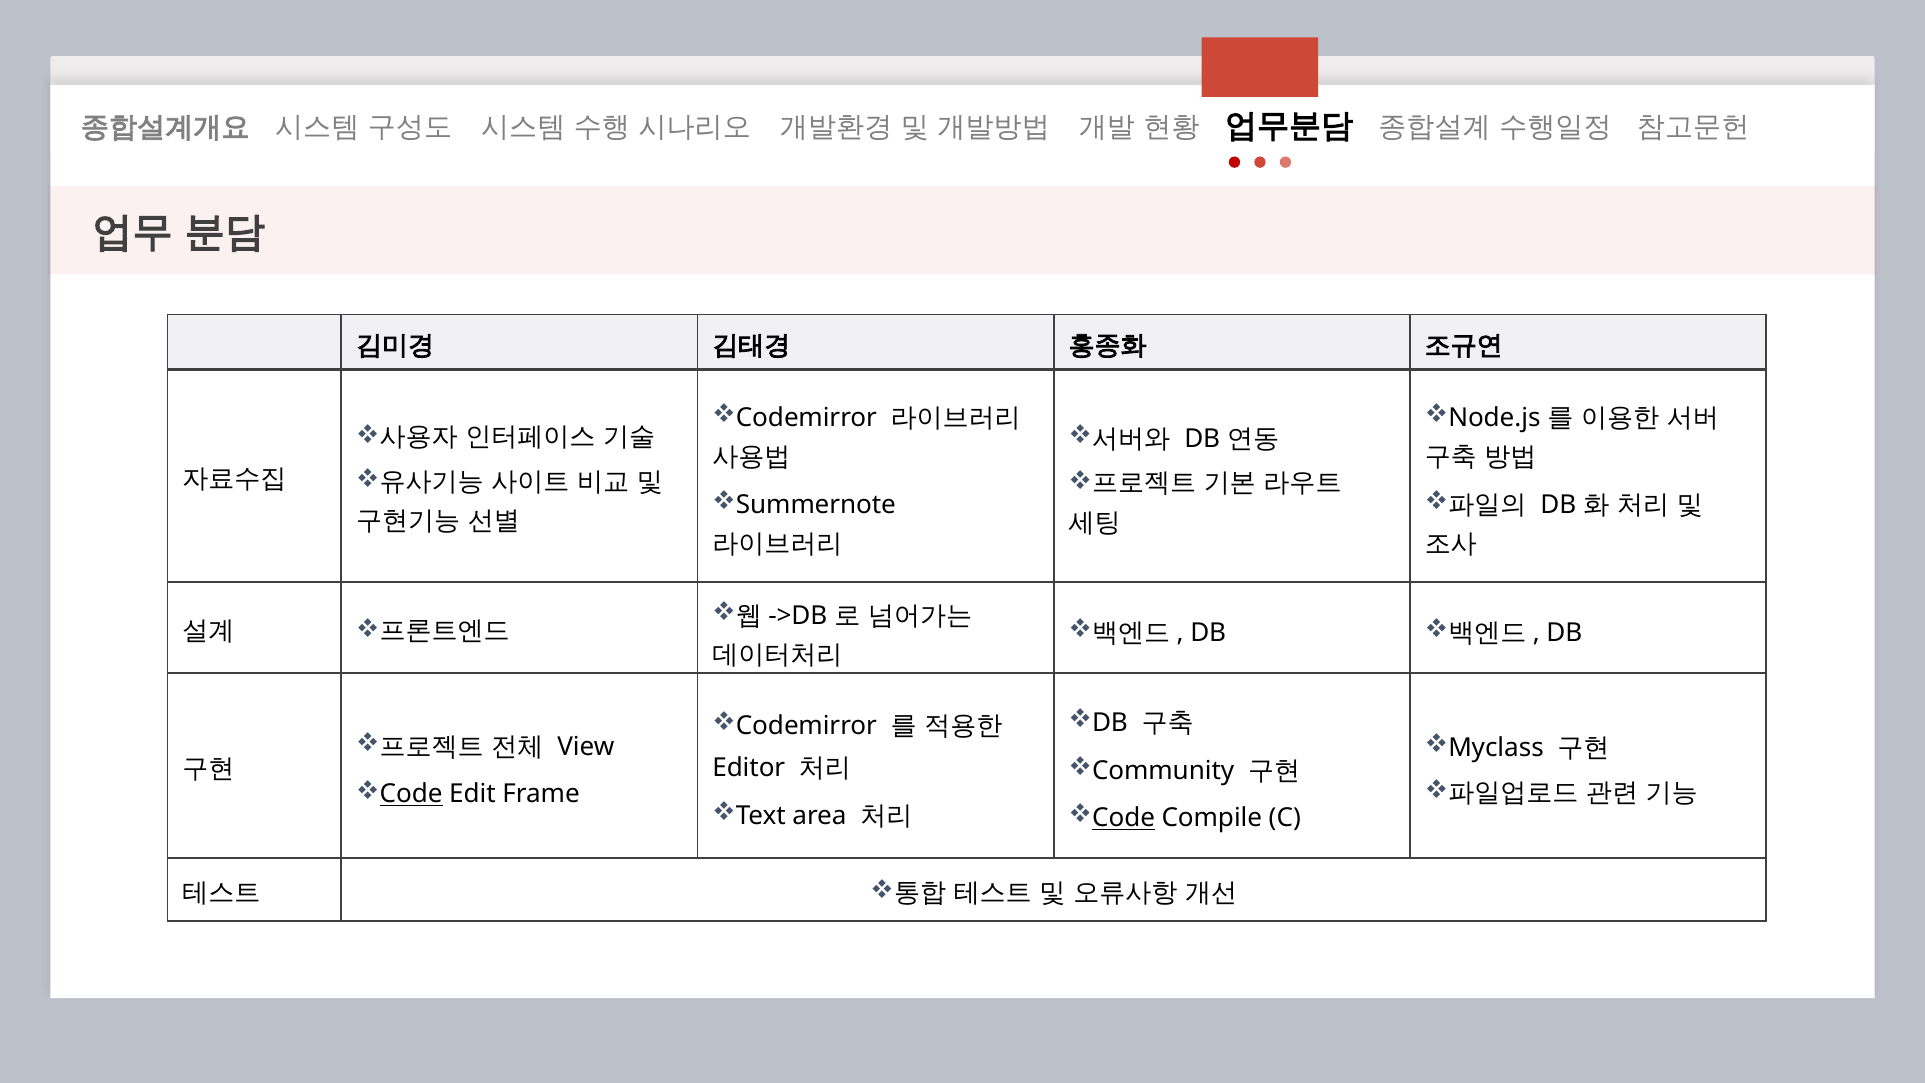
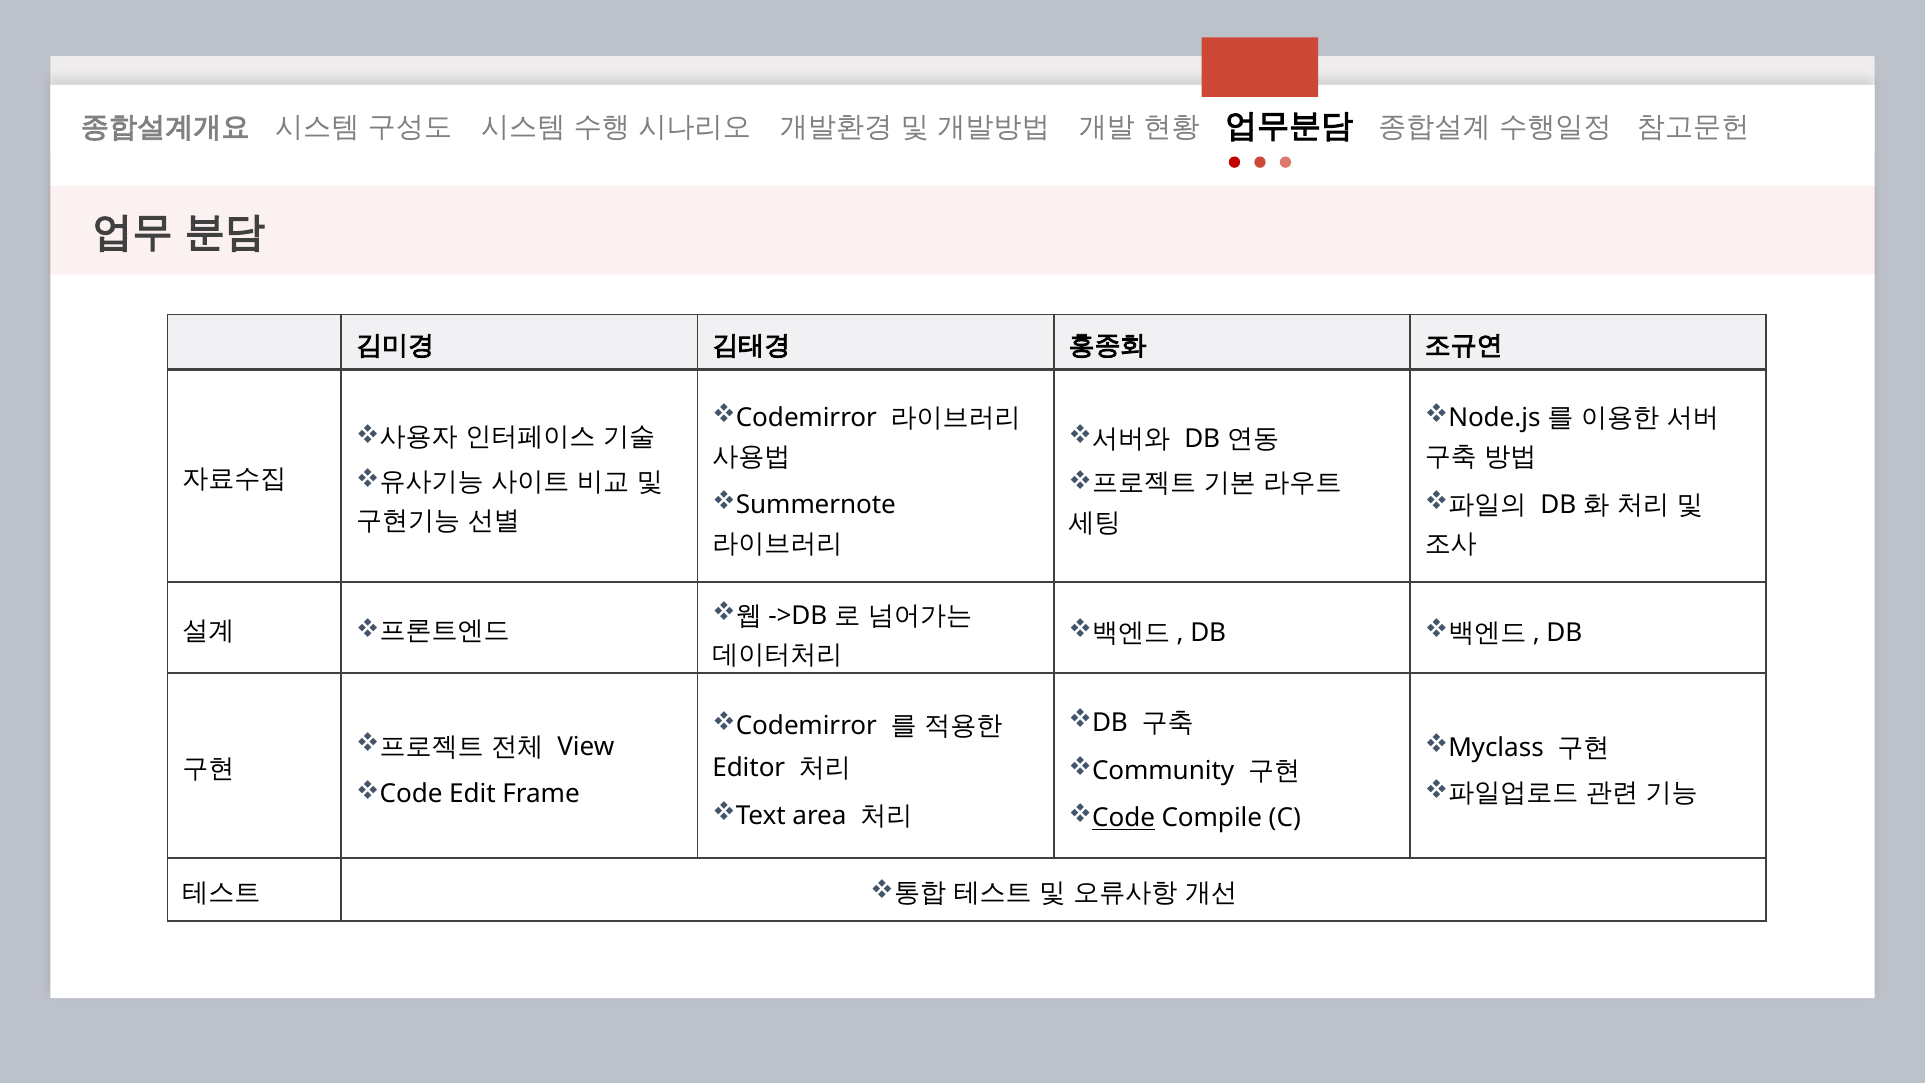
Code at (411, 794) underline: present -> none
